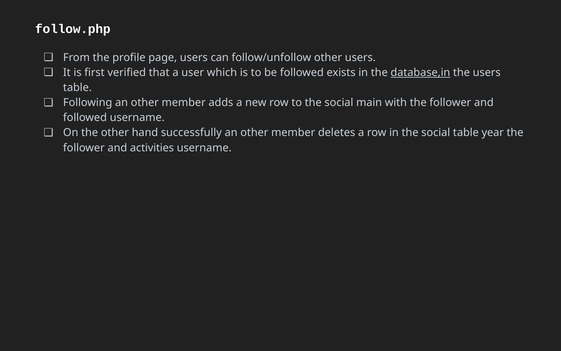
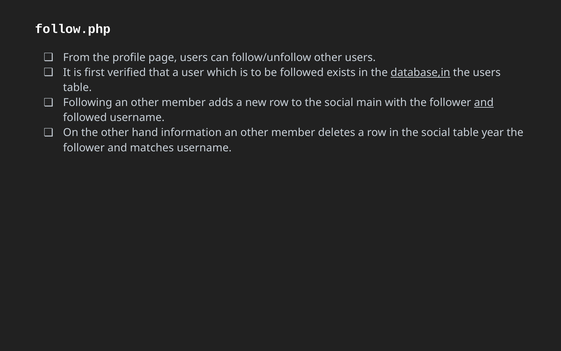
and at (484, 103) underline: none -> present
successfully: successfully -> information
activities: activities -> matches
